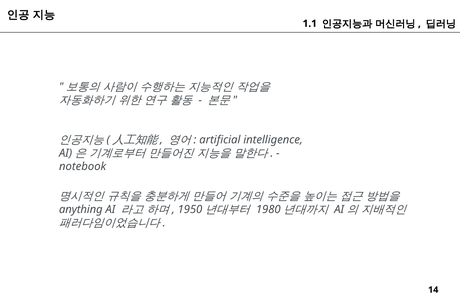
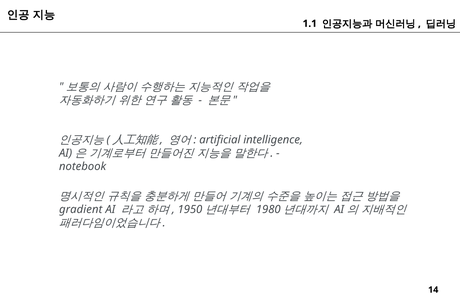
anything: anything -> gradient
